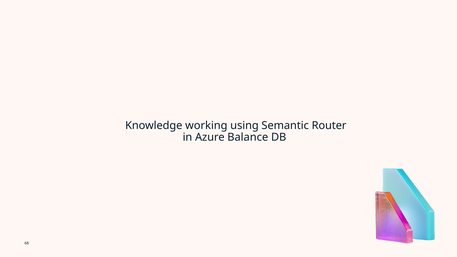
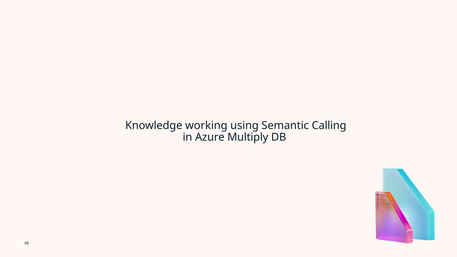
Router: Router -> Calling
Balance: Balance -> Multiply
